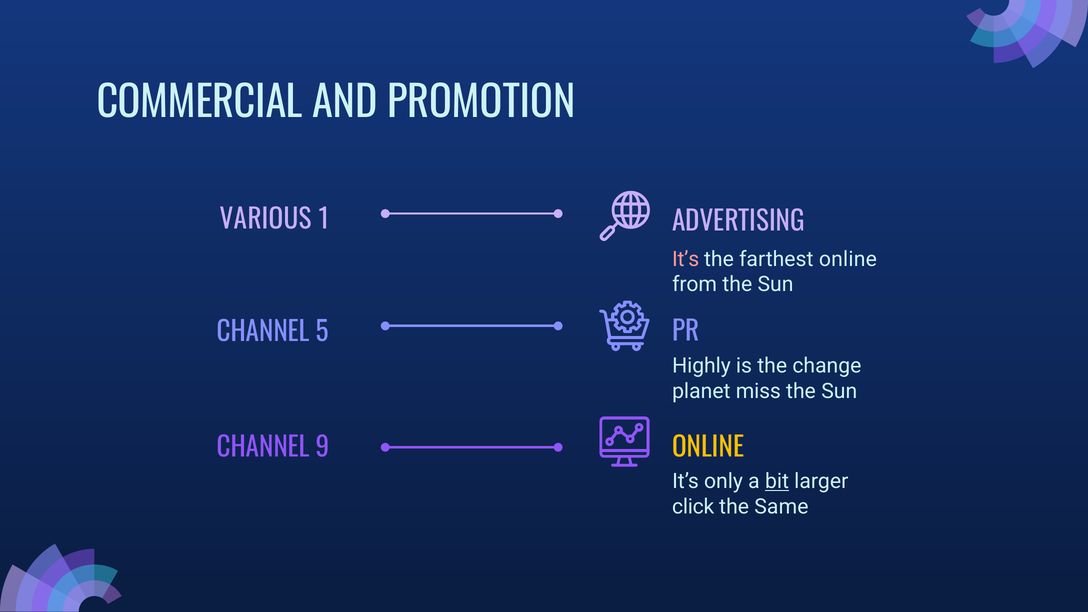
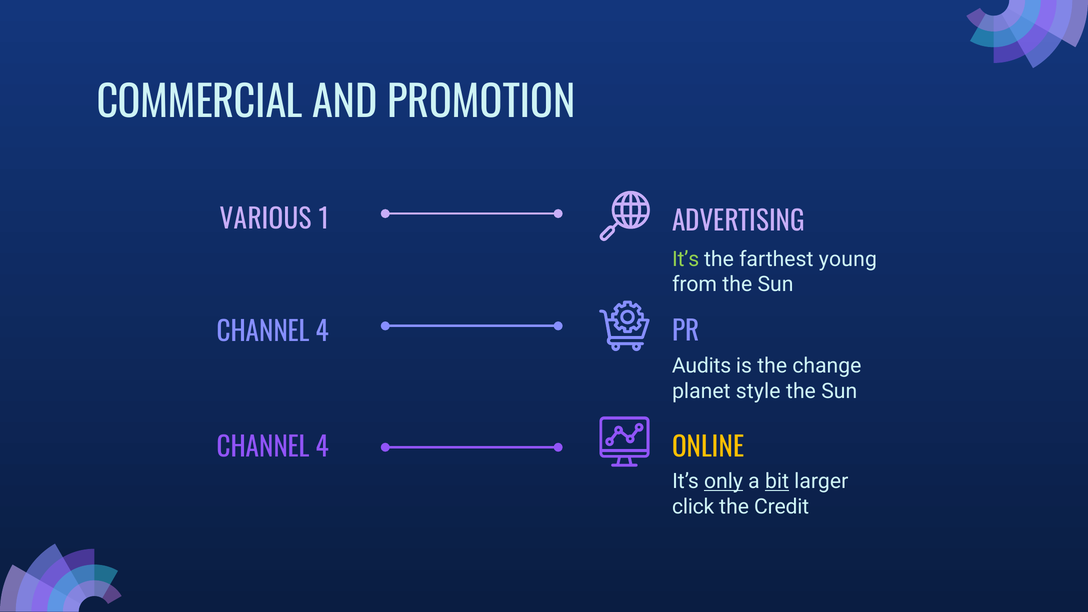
It’s at (686, 259) colour: pink -> light green
farthest online: online -> young
5 at (322, 332): 5 -> 4
Highly: Highly -> Audits
miss: miss -> style
9 at (323, 448): 9 -> 4
only underline: none -> present
Same: Same -> Credit
